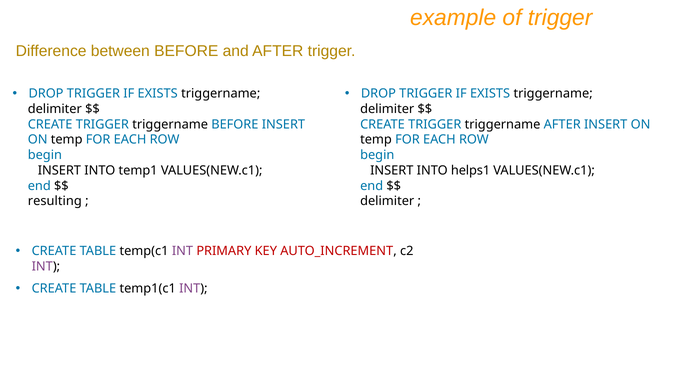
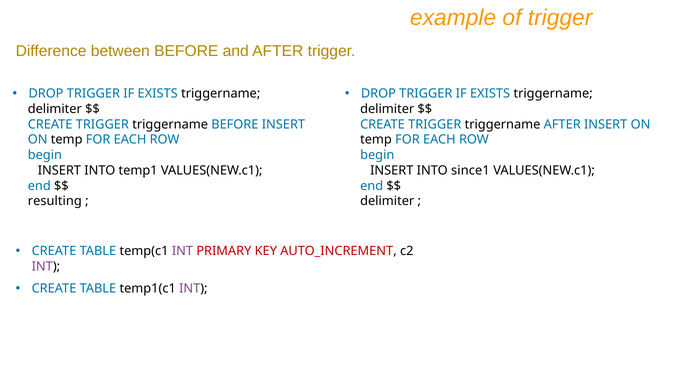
helps1: helps1 -> since1
